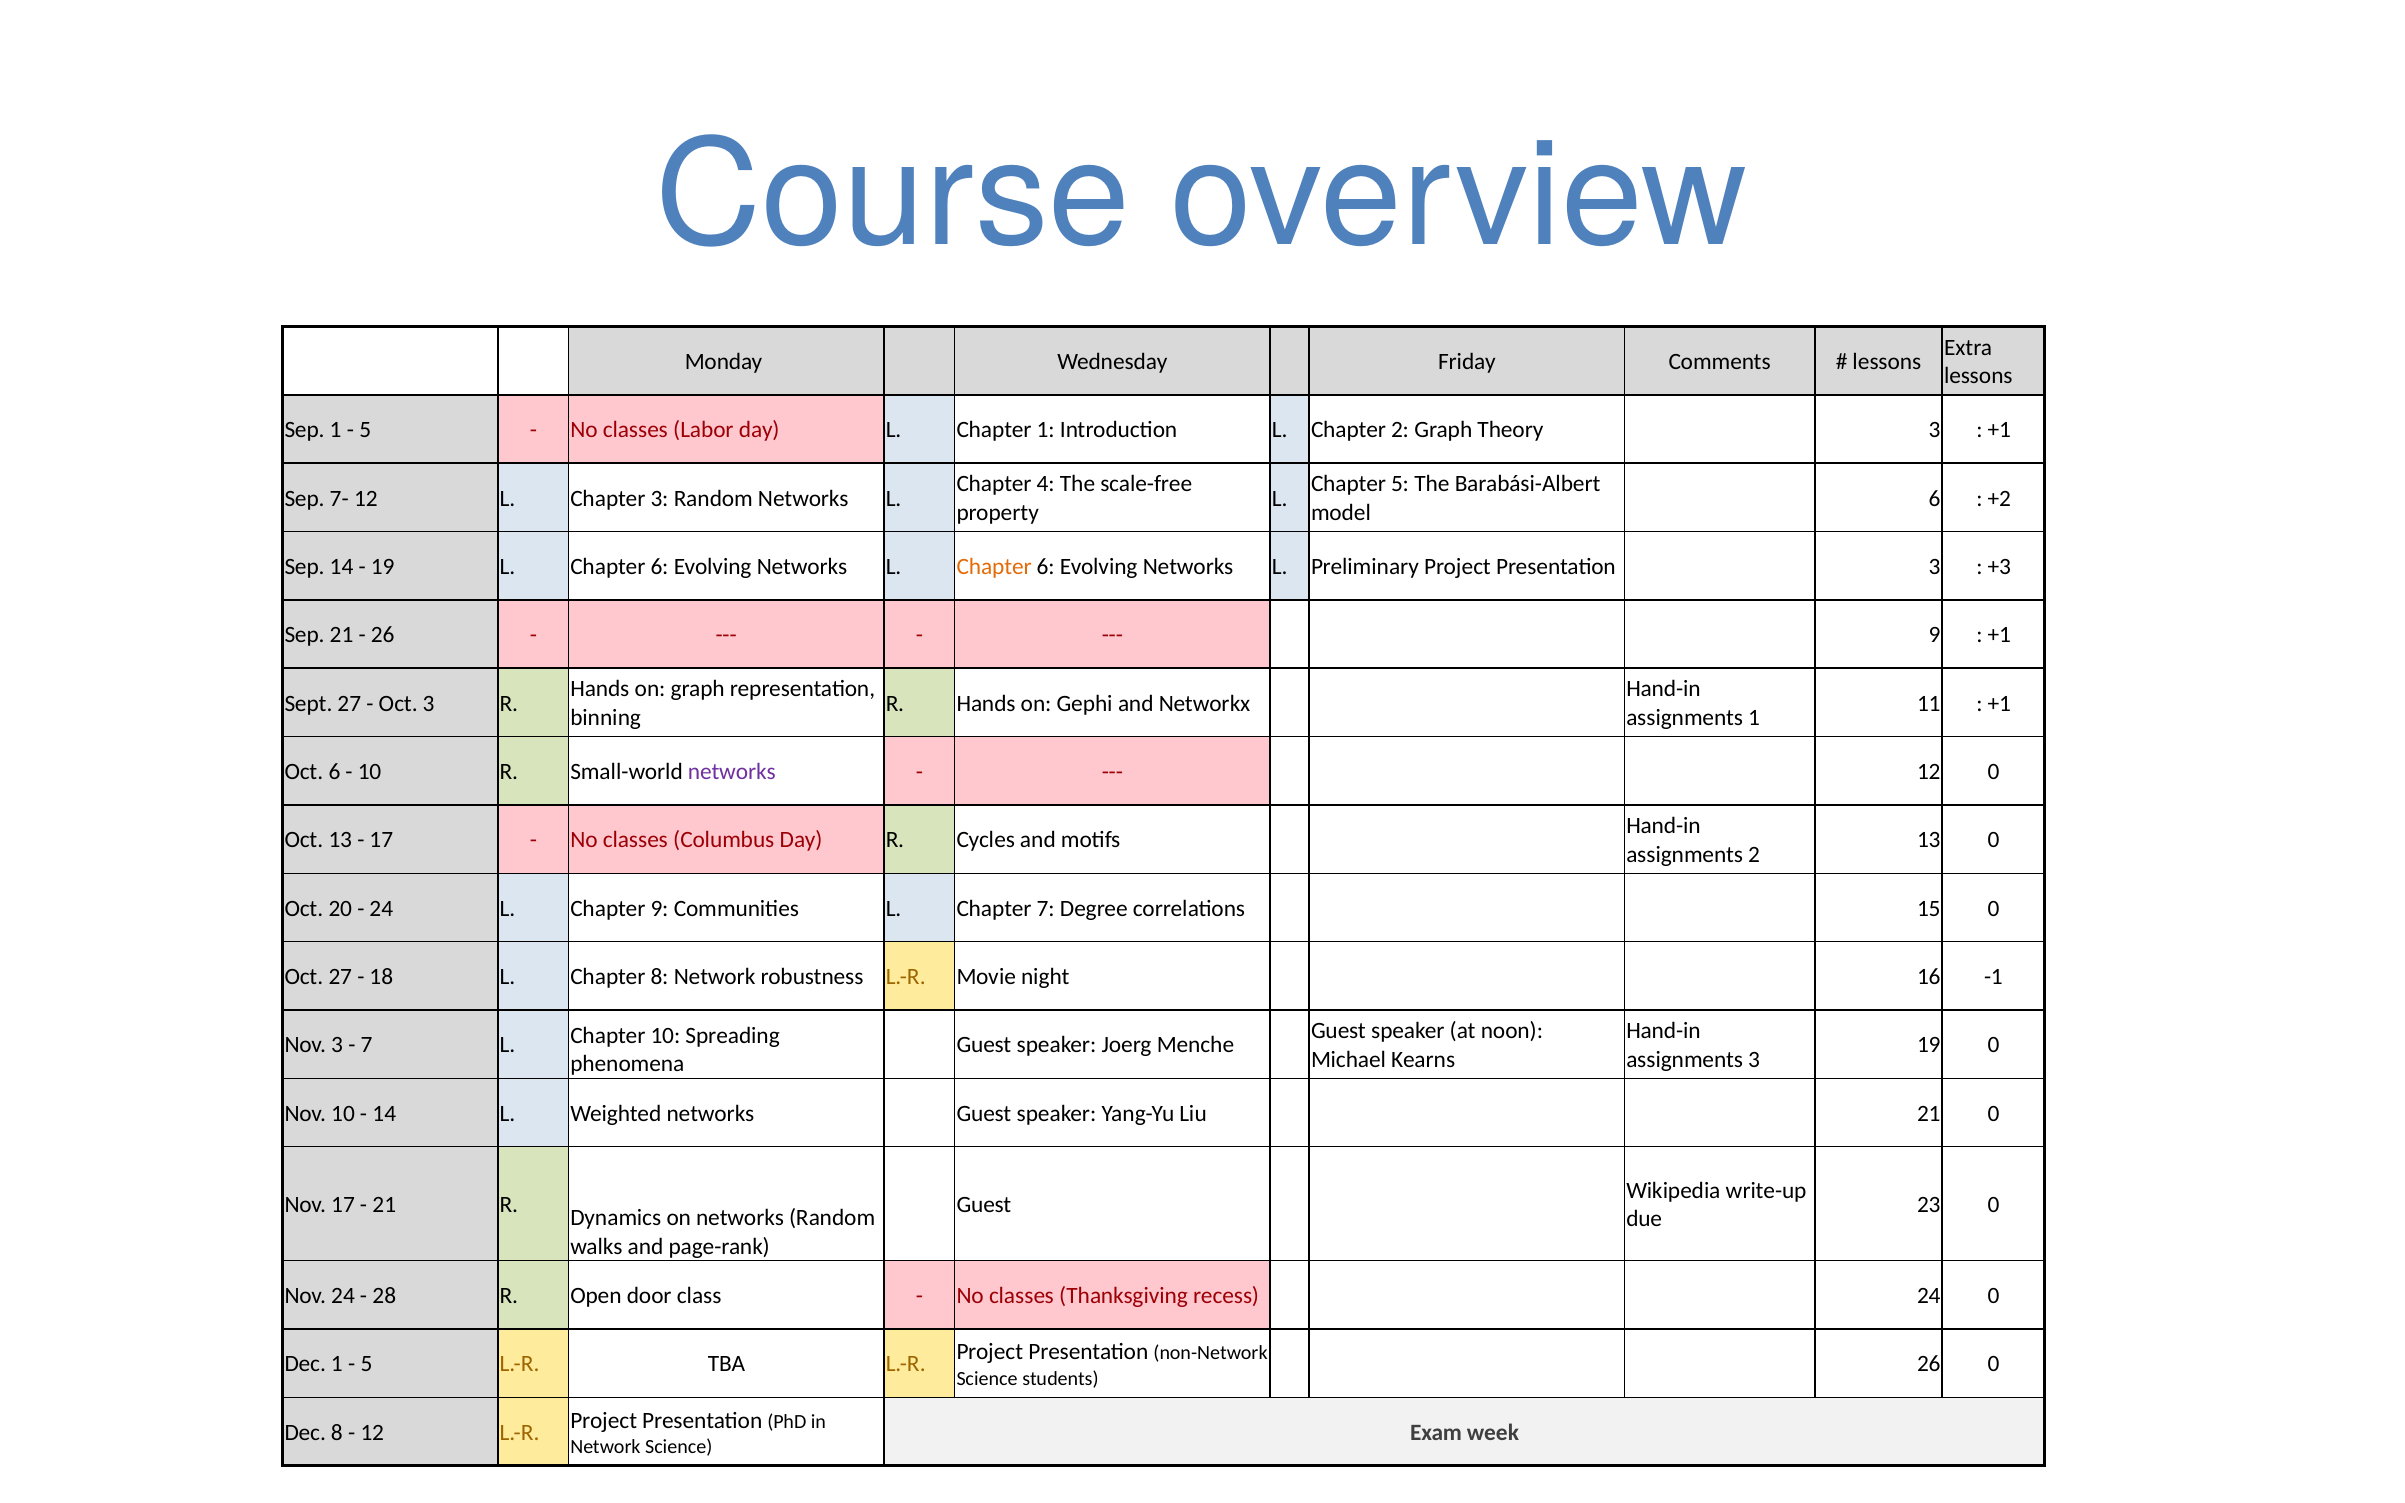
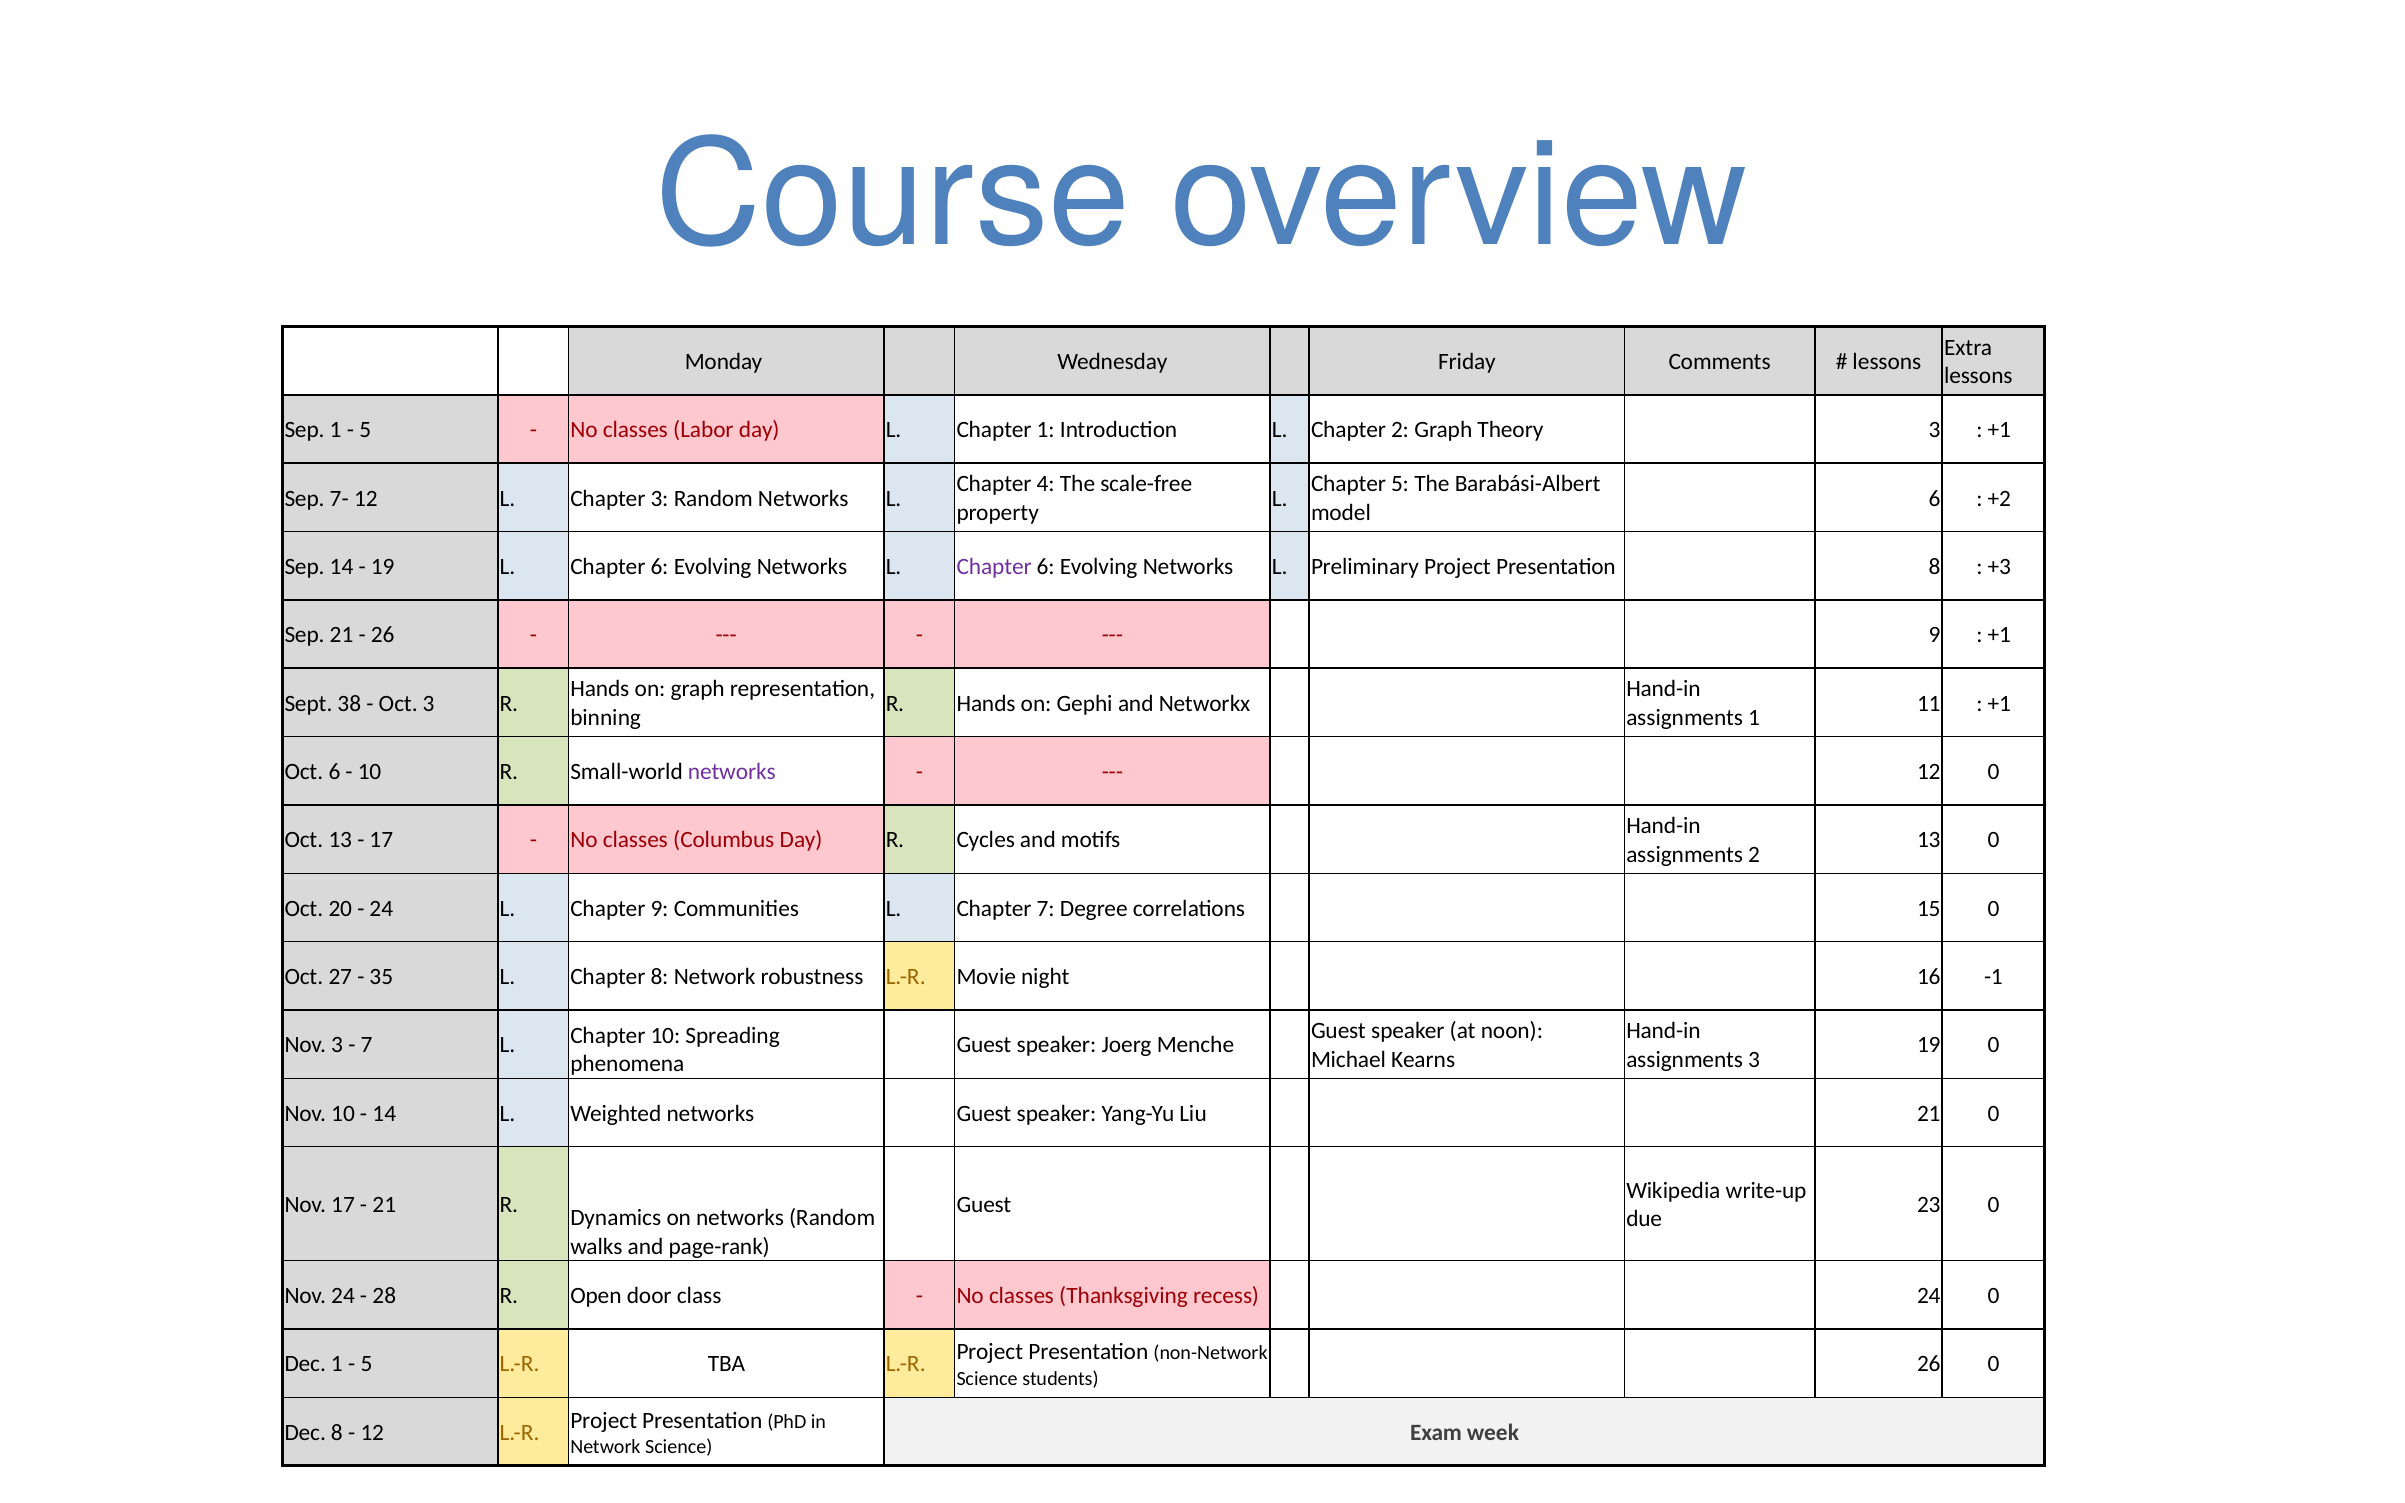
Chapter at (994, 567) colour: orange -> purple
Presentation 3: 3 -> 8
Sept 27: 27 -> 38
18: 18 -> 35
